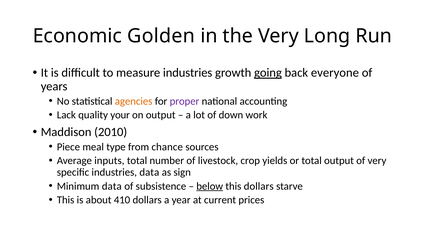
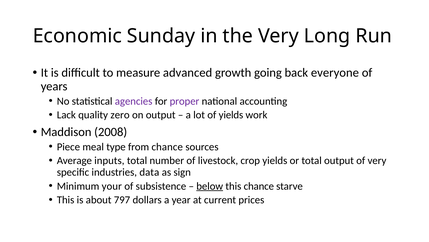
Golden: Golden -> Sunday
measure industries: industries -> advanced
going underline: present -> none
agencies colour: orange -> purple
your: your -> zero
of down: down -> yields
2010: 2010 -> 2008
Minimum data: data -> your
this dollars: dollars -> chance
410: 410 -> 797
